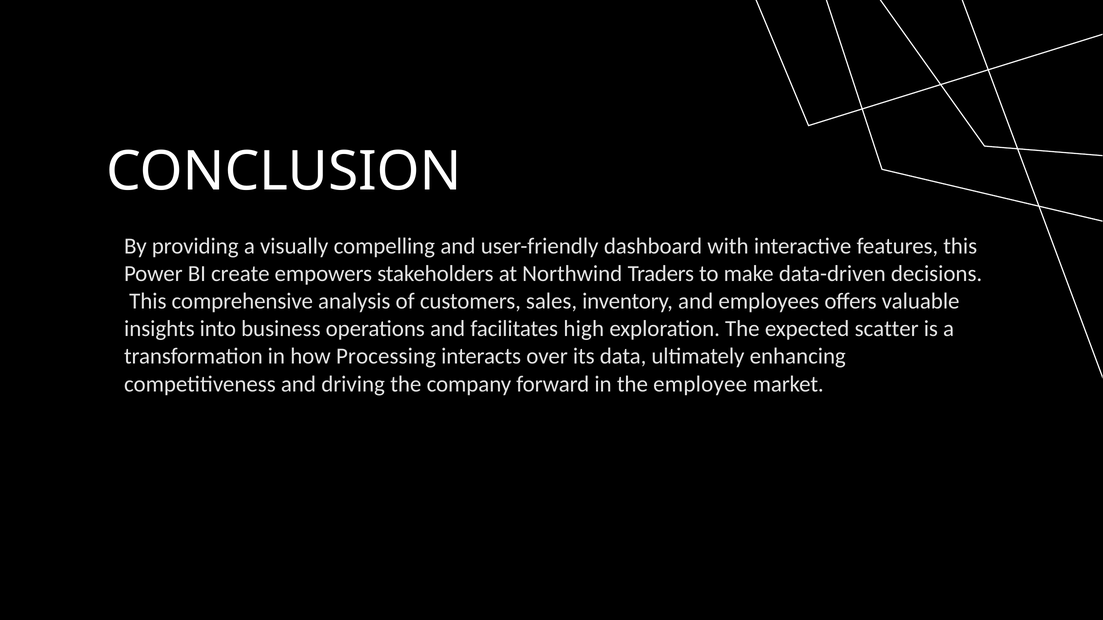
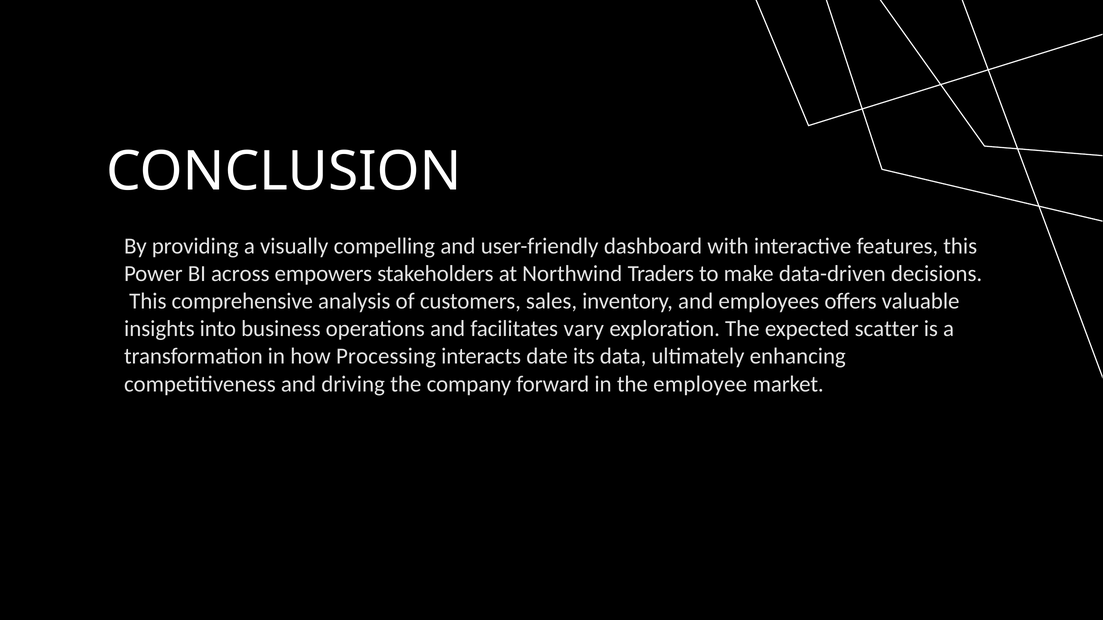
create: create -> across
high: high -> vary
over: over -> date
